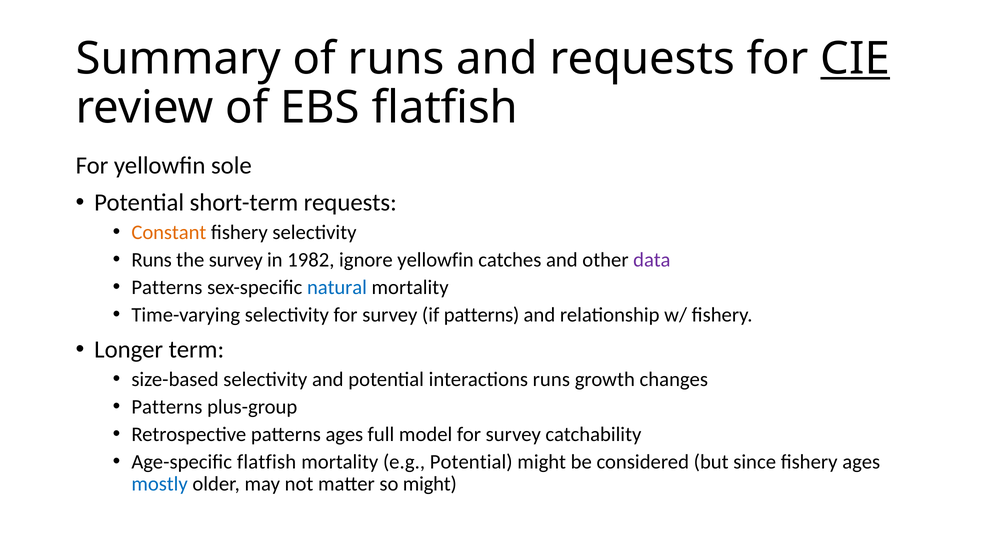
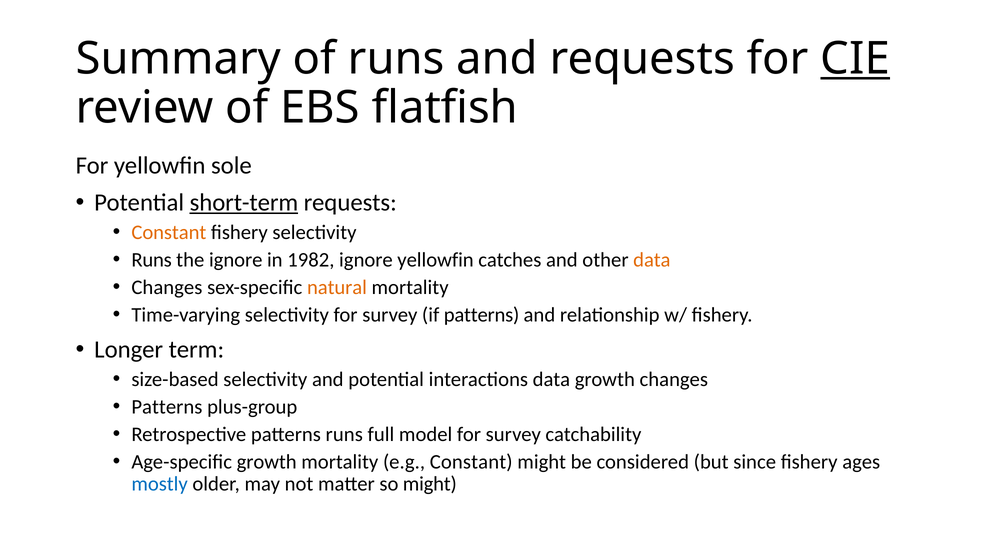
short-term underline: none -> present
the survey: survey -> ignore
data at (652, 260) colour: purple -> orange
Patterns at (167, 287): Patterns -> Changes
natural colour: blue -> orange
interactions runs: runs -> data
patterns ages: ages -> runs
Age-specific flatfish: flatfish -> growth
e.g Potential: Potential -> Constant
